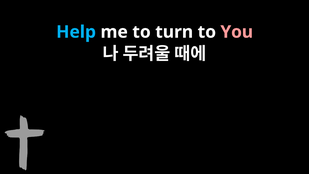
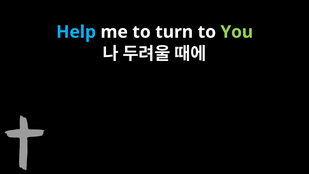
You colour: pink -> light green
